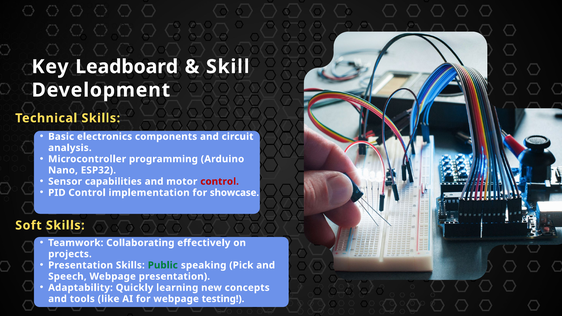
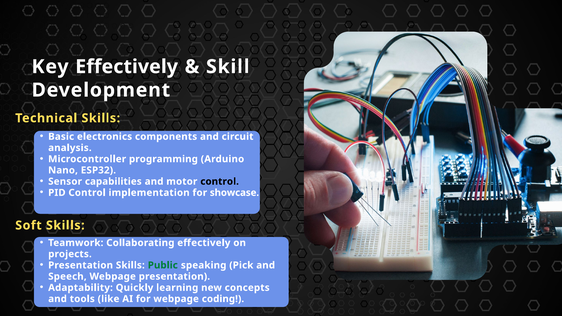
Key Leadboard: Leadboard -> Effectively
control at (220, 182) colour: red -> black
testing: testing -> coding
